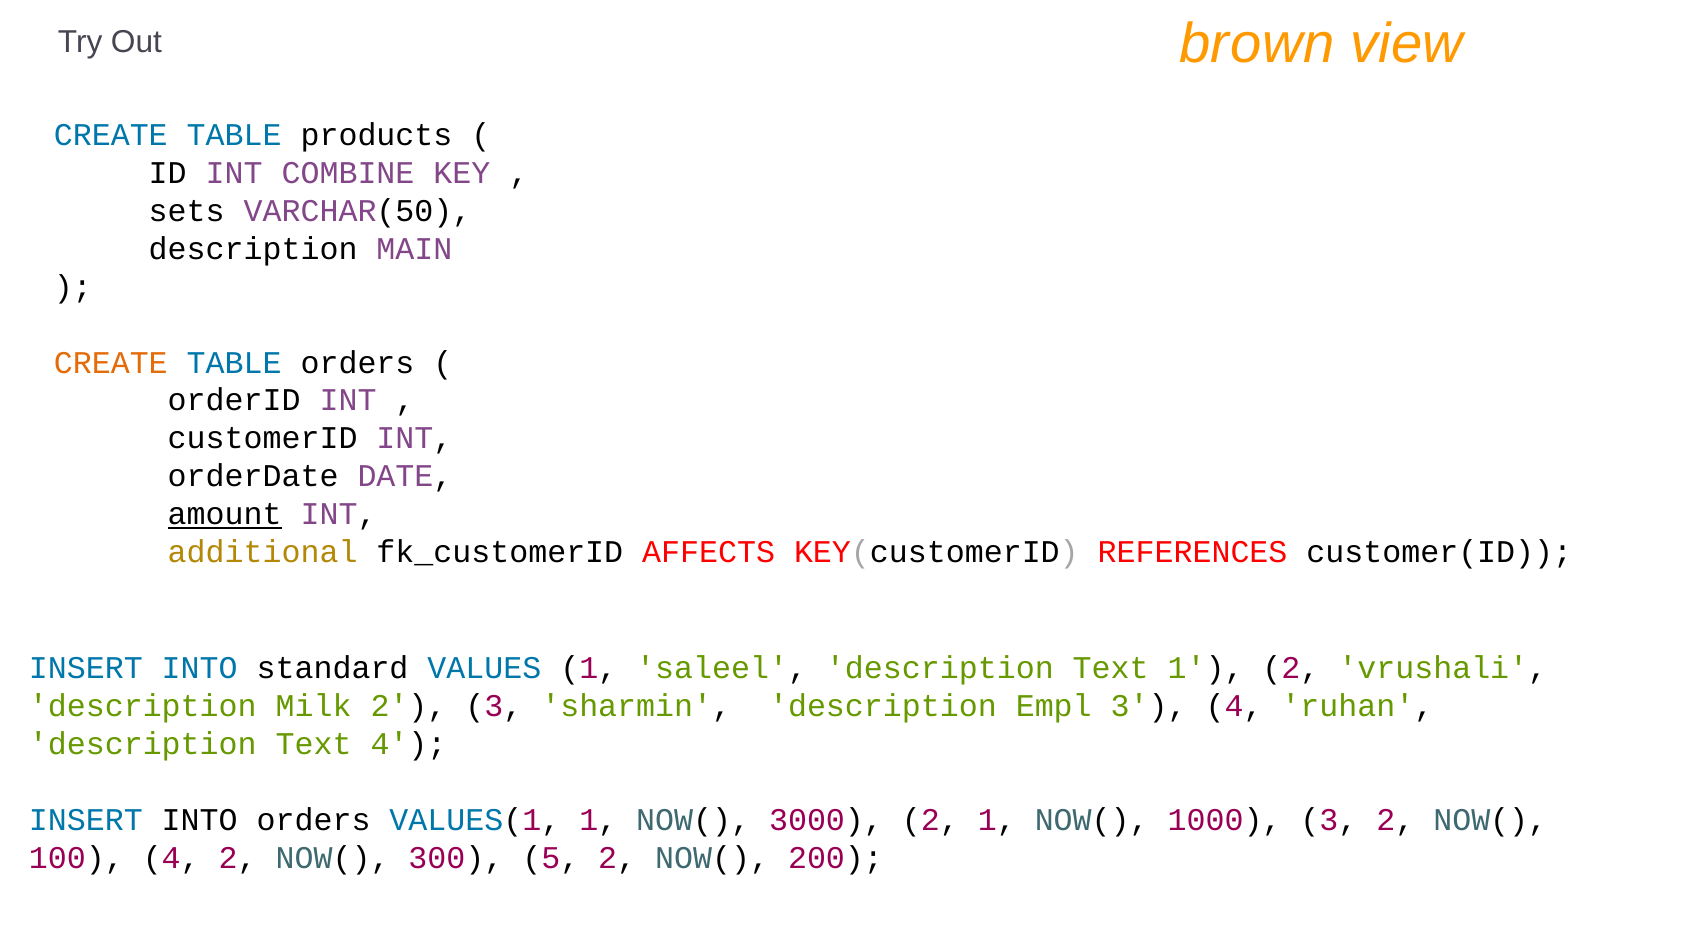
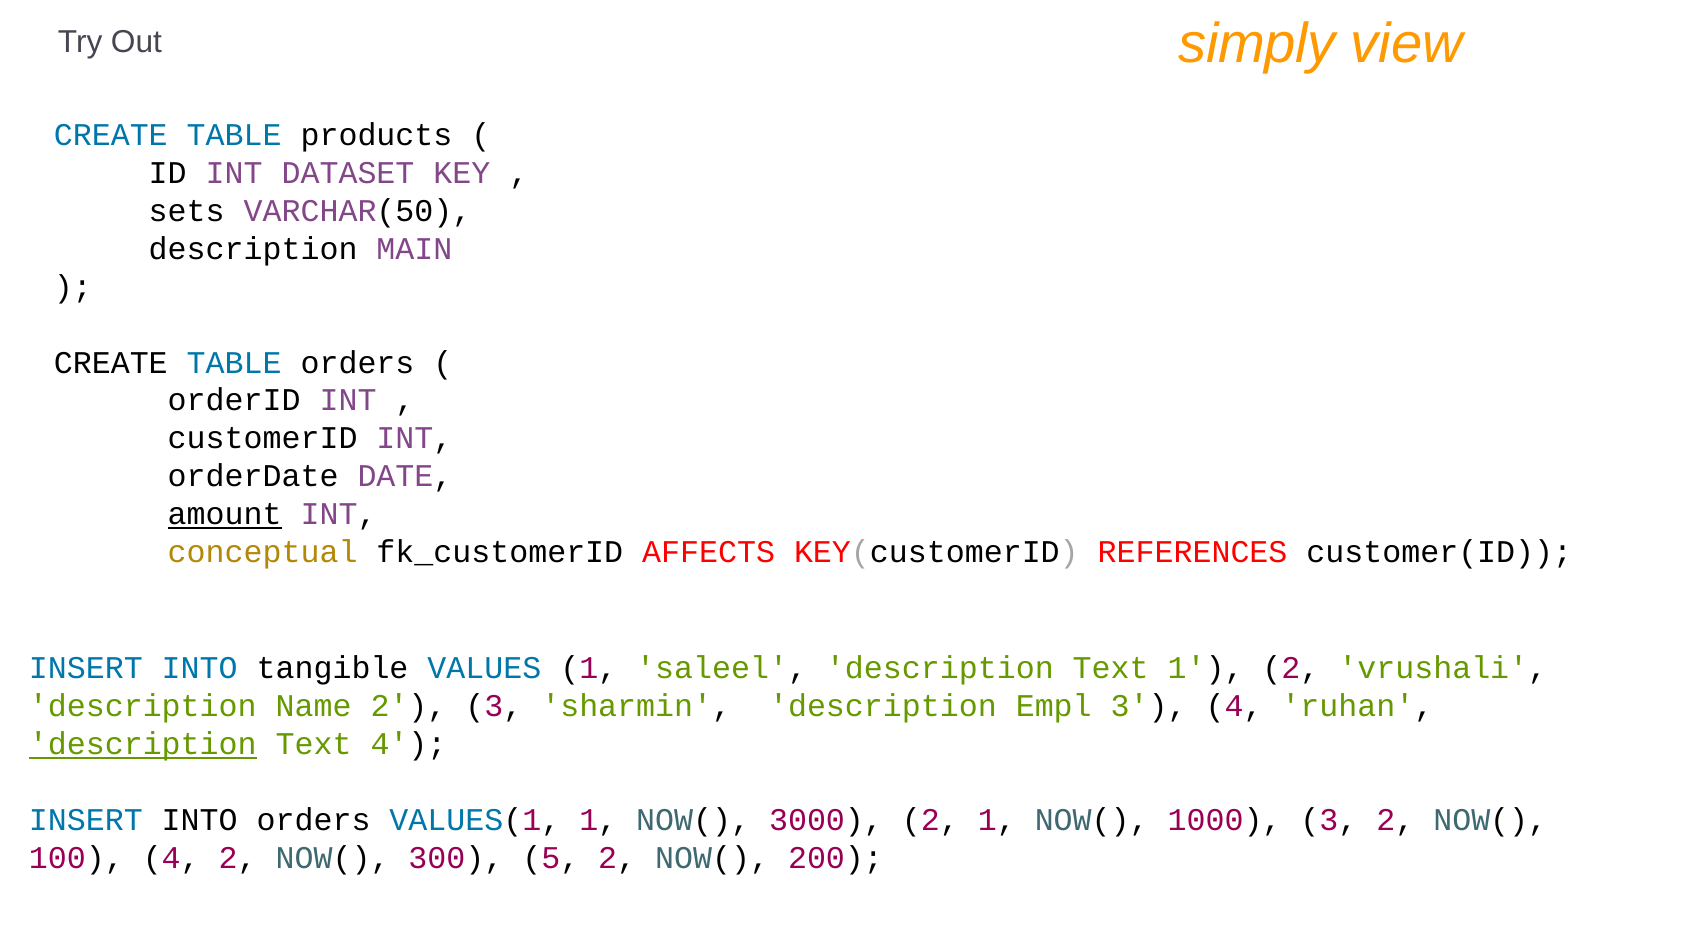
brown: brown -> simply
COMBINE: COMBINE -> DATASET
CREATE at (111, 363) colour: orange -> black
additional: additional -> conceptual
standard: standard -> tangible
Milk: Milk -> Name
description at (143, 744) underline: none -> present
